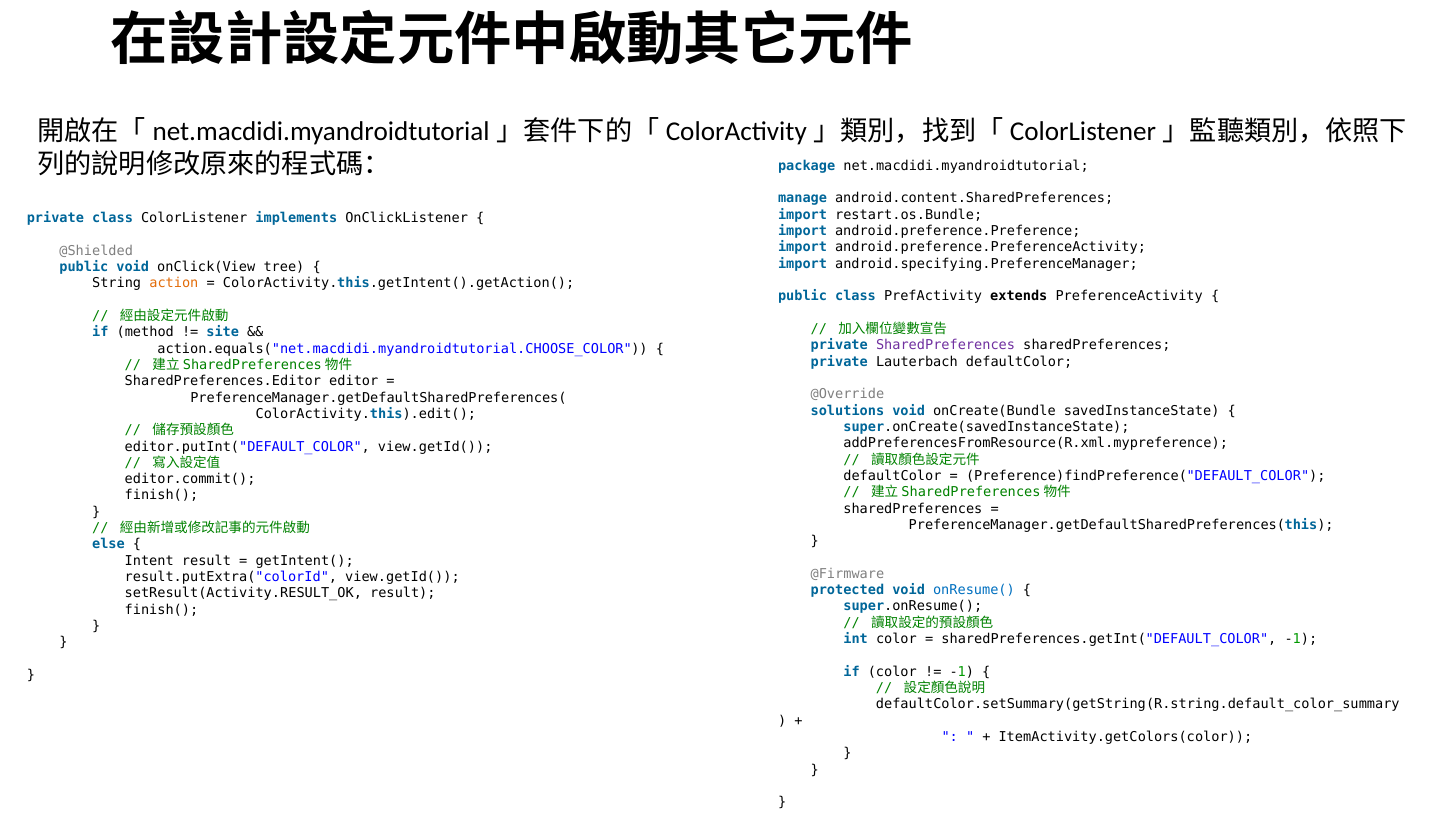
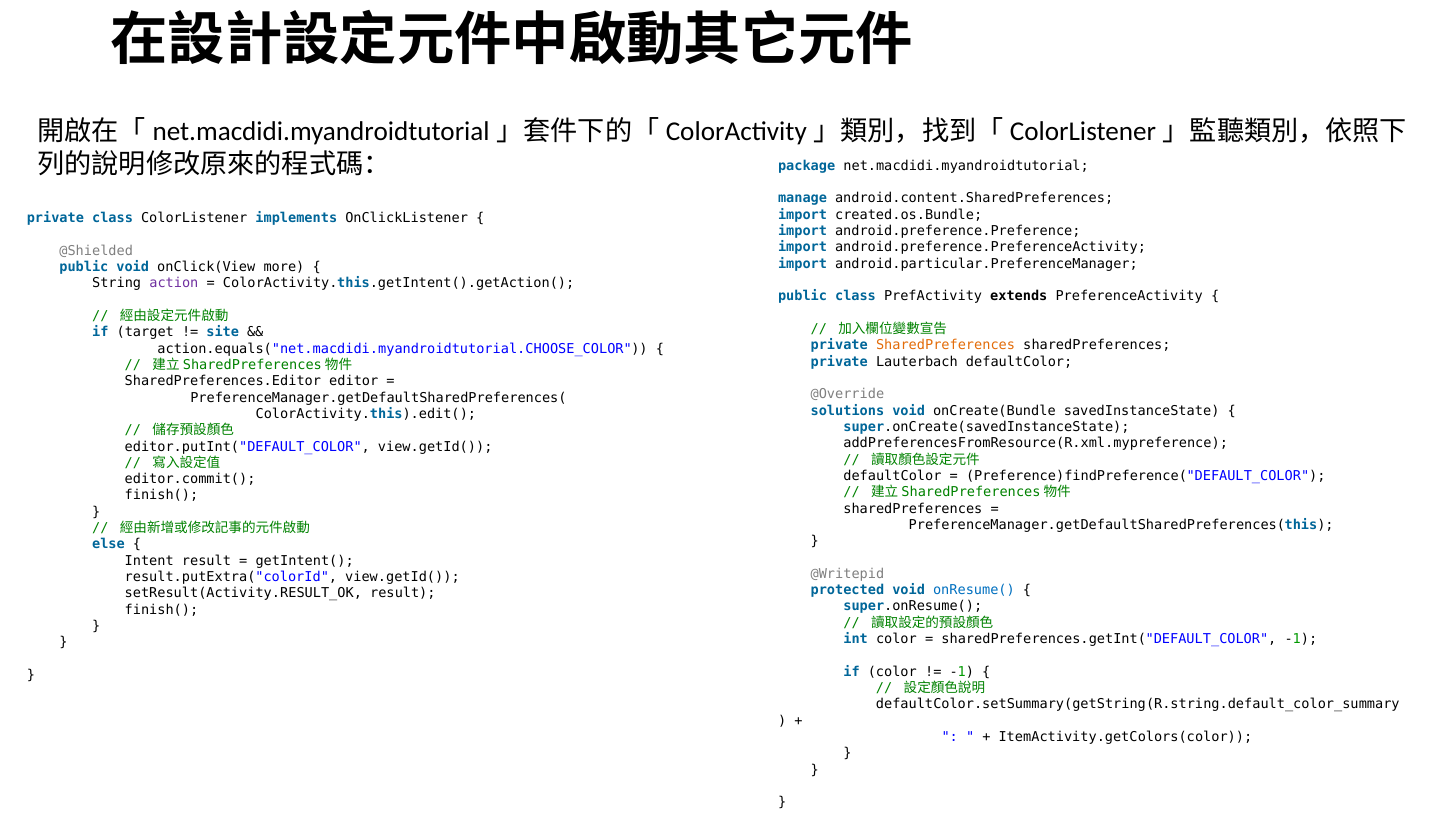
restart.os.Bundle: restart.os.Bundle -> created.os.Bundle
android.specifying.PreferenceManager: android.specifying.PreferenceManager -> android.particular.PreferenceManager
tree: tree -> more
action colour: orange -> purple
method: method -> target
SharedPreferences at (946, 346) colour: purple -> orange
@Firmware: @Firmware -> @Writepid
